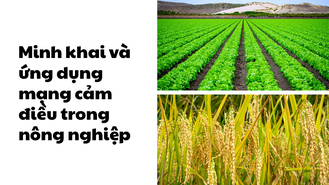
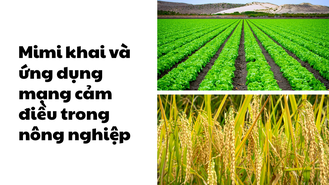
Minh: Minh -> Mimi
